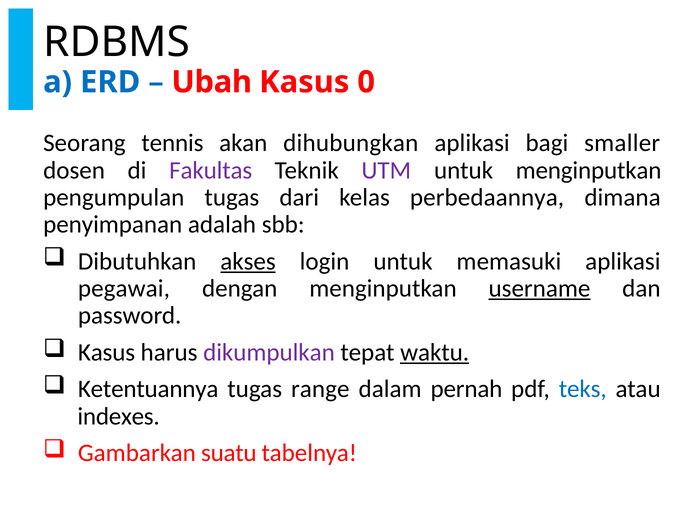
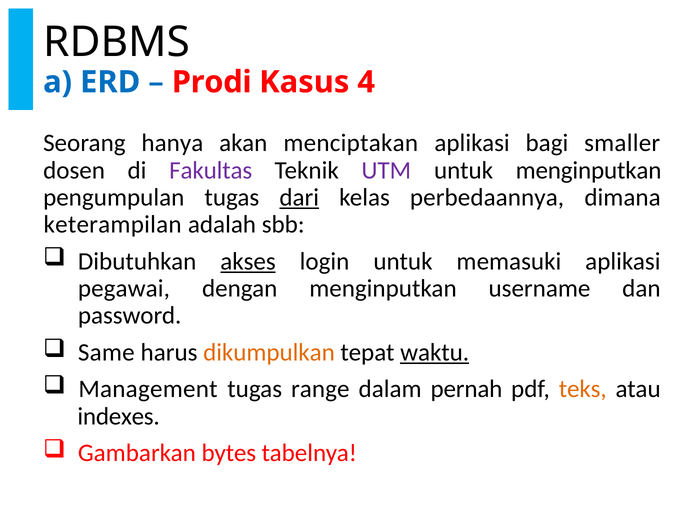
Ubah: Ubah -> Prodi
0: 0 -> 4
tennis: tennis -> hanya
dihubungkan: dihubungkan -> menciptakan
dari underline: none -> present
penyimpanan: penyimpanan -> keterampilan
username underline: present -> none
Kasus at (106, 352): Kasus -> Same
dikumpulkan colour: purple -> orange
Ketentuannya: Ketentuannya -> Management
teks colour: blue -> orange
suatu: suatu -> bytes
